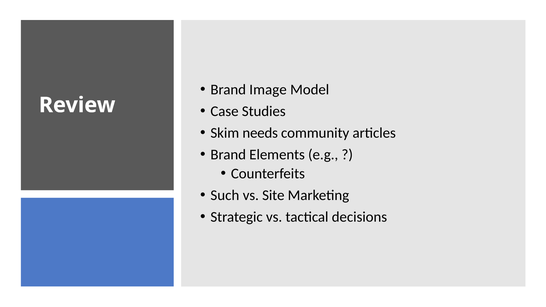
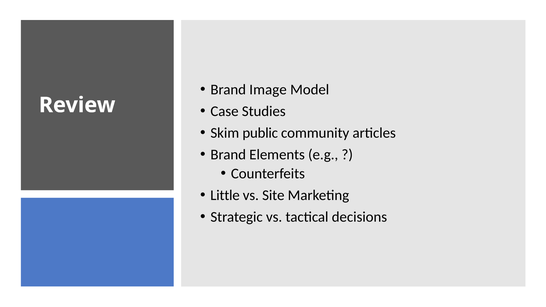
needs: needs -> public
Such: Such -> Little
